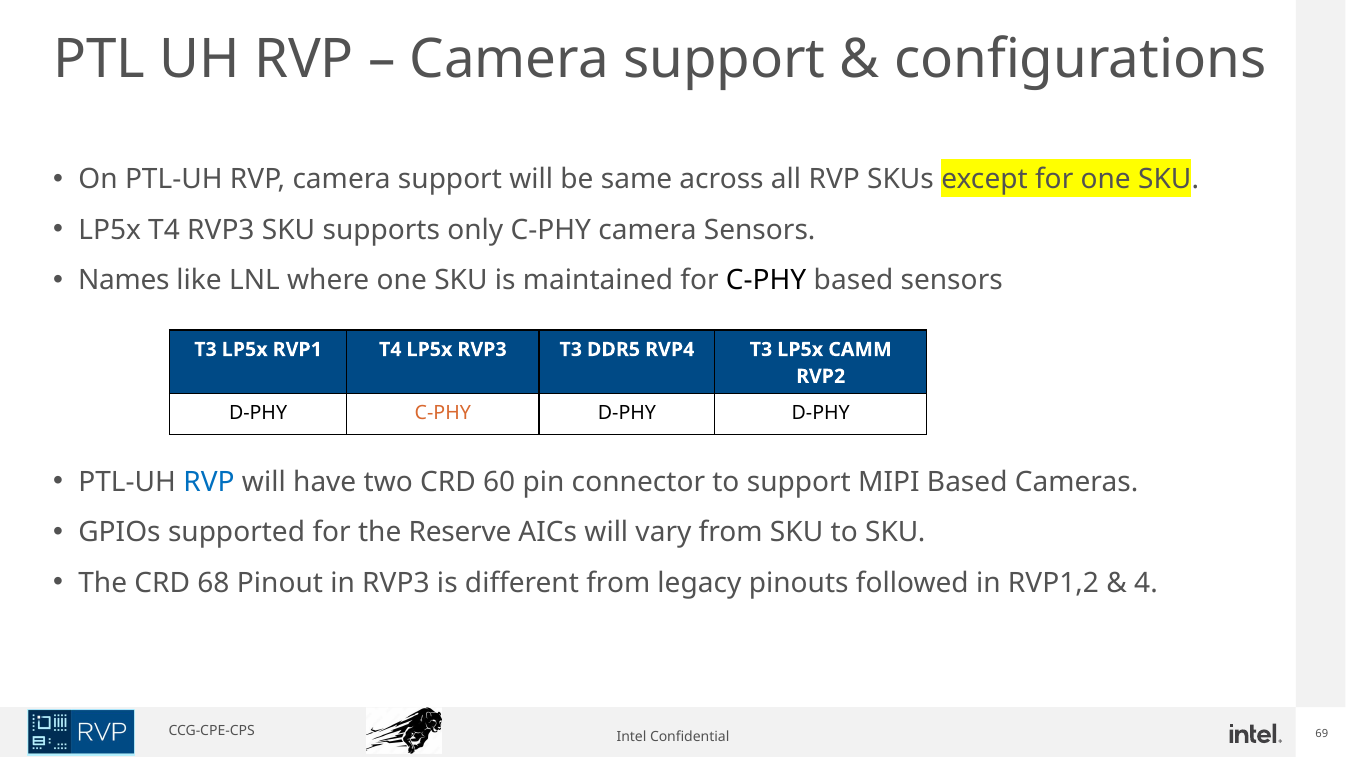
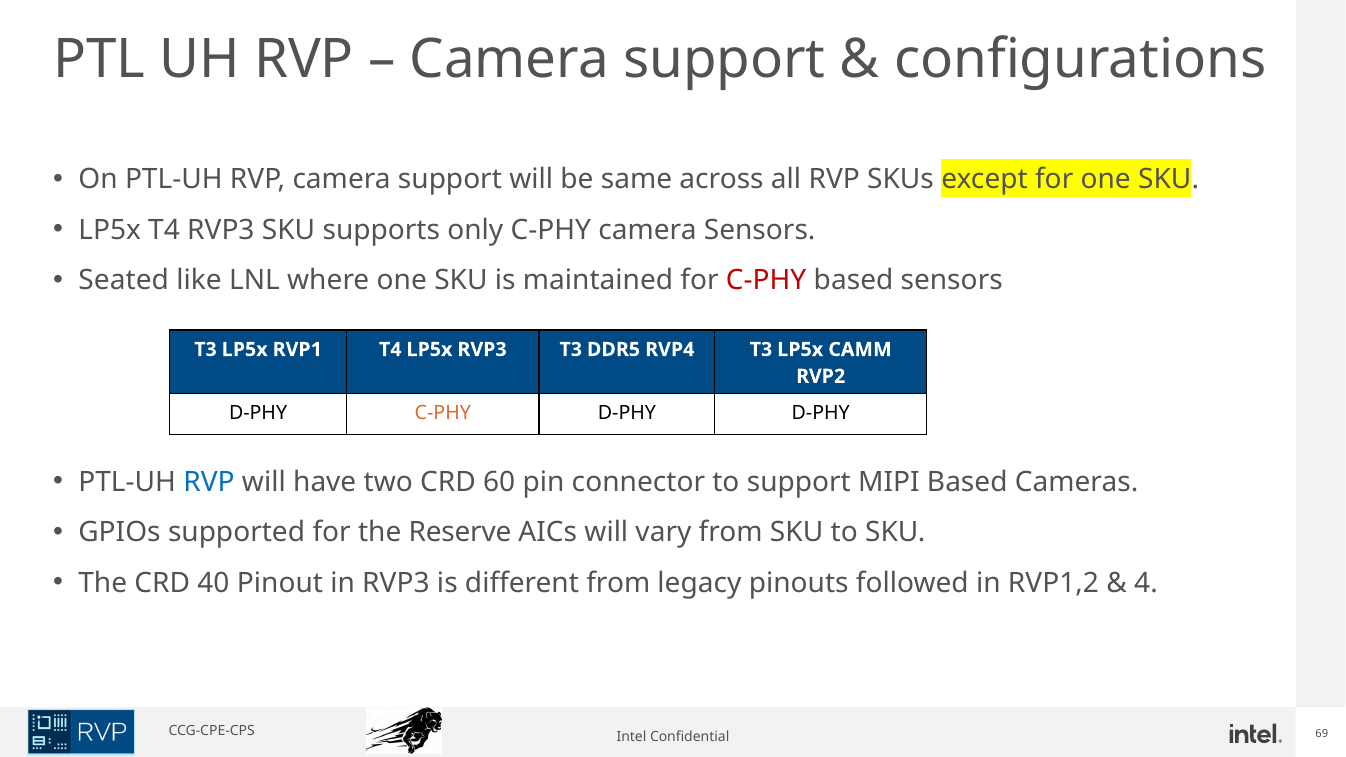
Names: Names -> Seated
C-PHY at (766, 280) colour: black -> red
68: 68 -> 40
